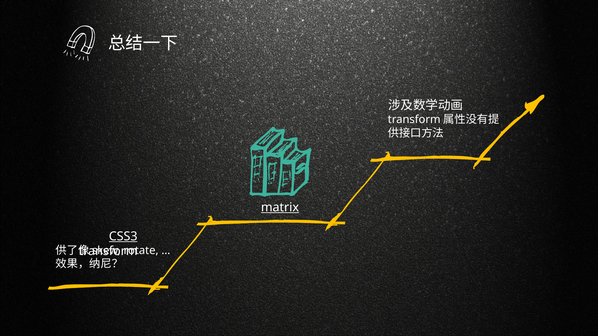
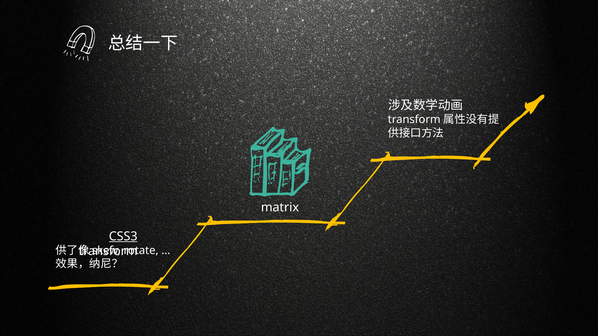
matrix underline: present -> none
